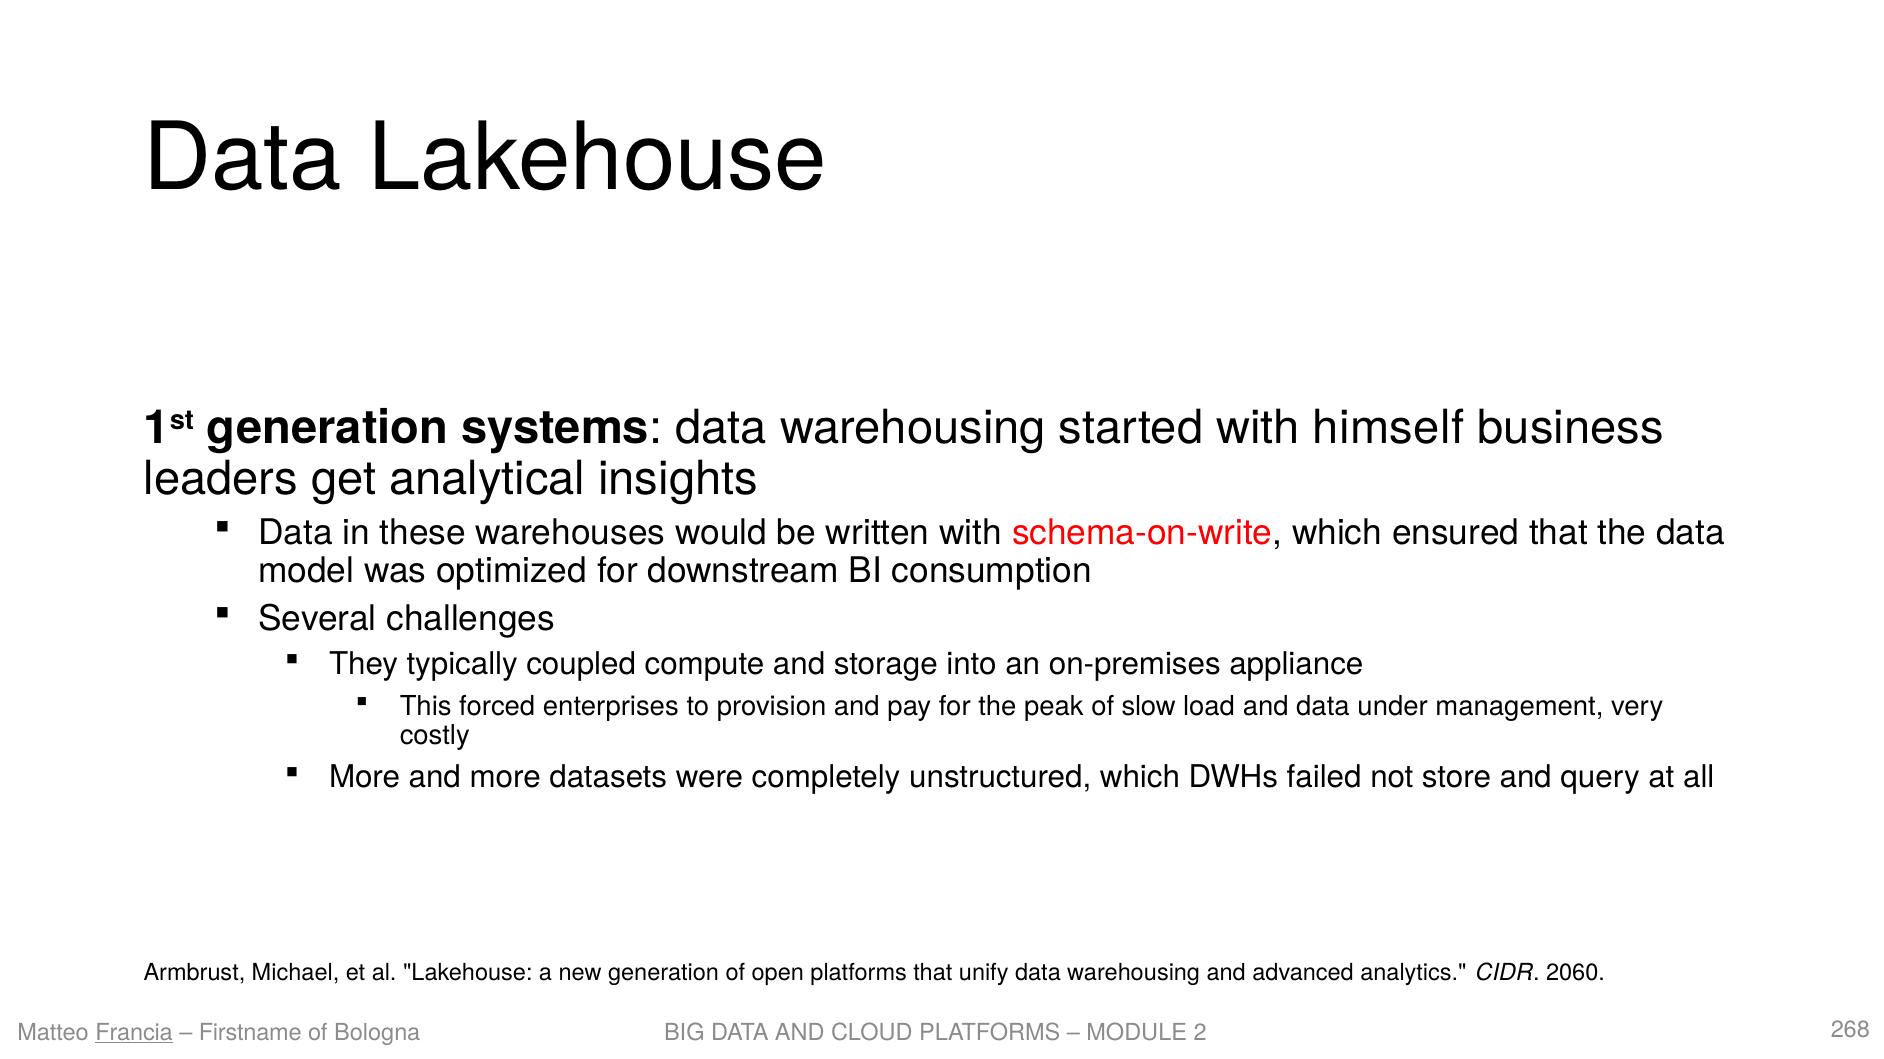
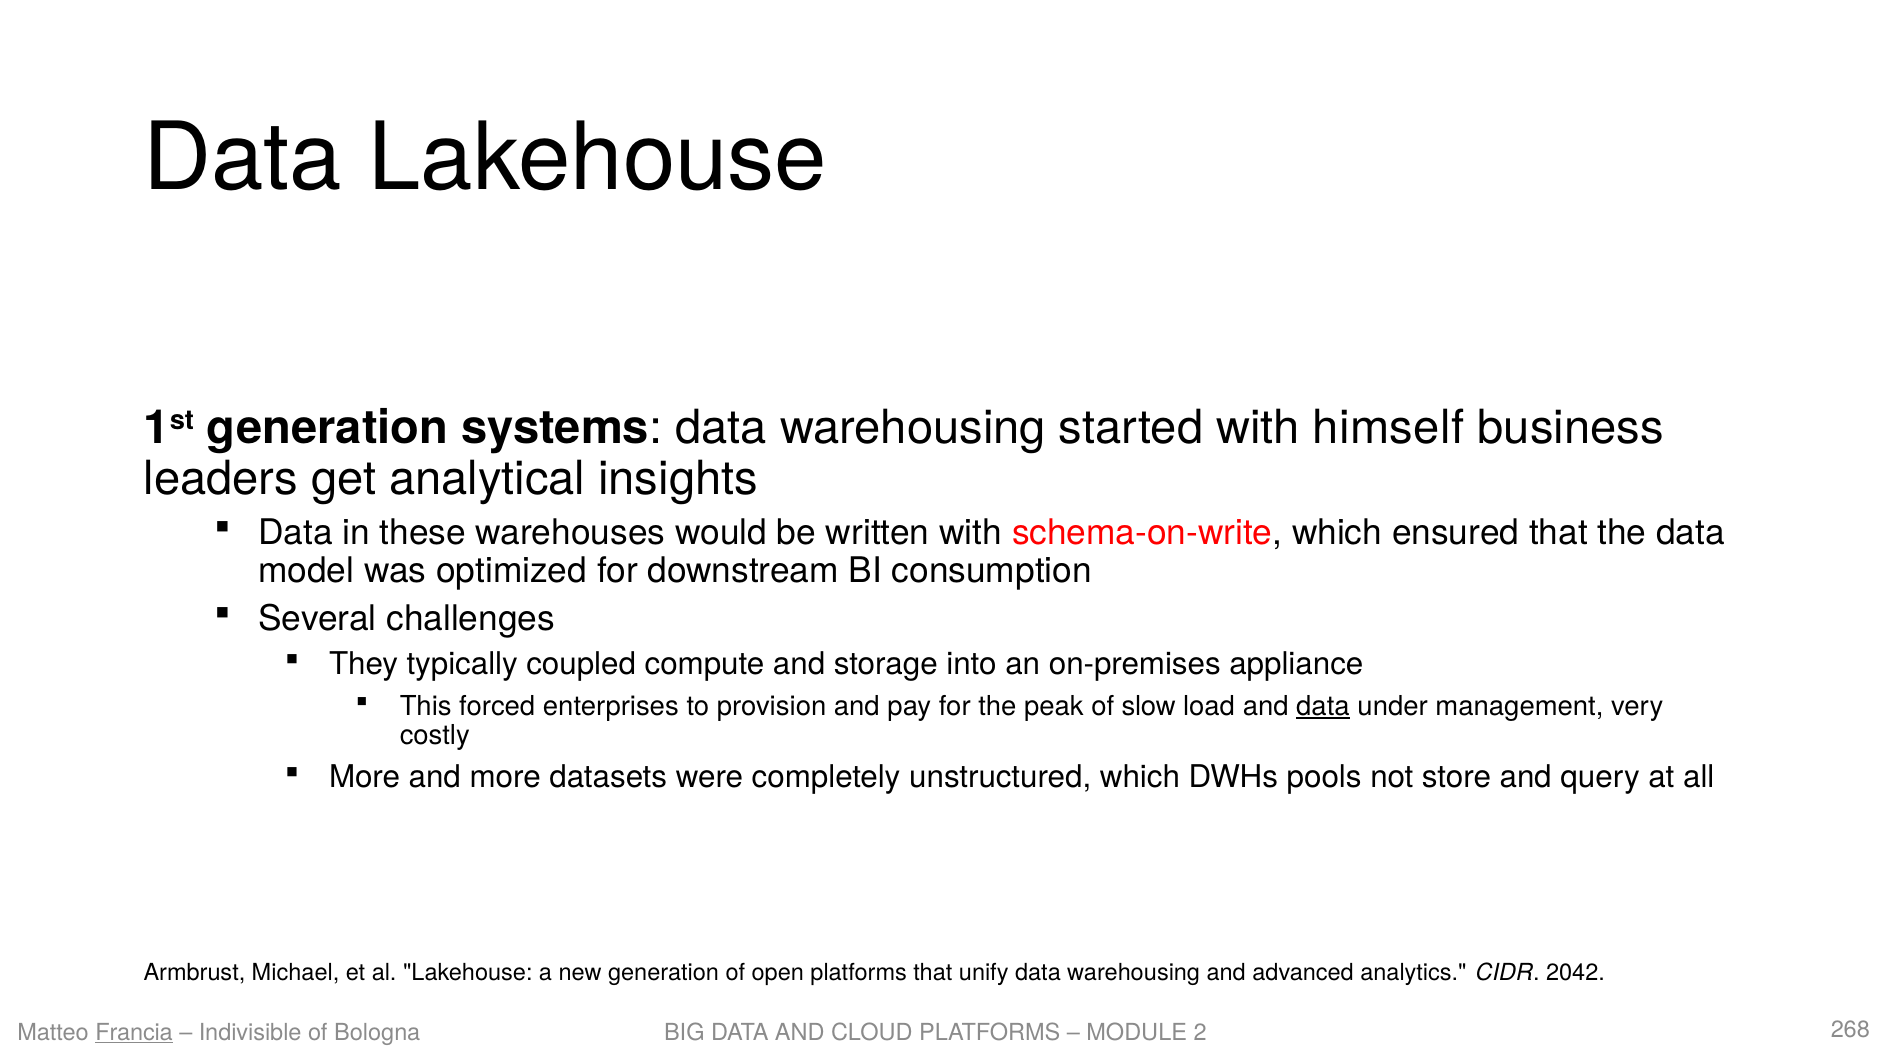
data at (1323, 707) underline: none -> present
failed: failed -> pools
2060: 2060 -> 2042
Firstname: Firstname -> Indivisible
